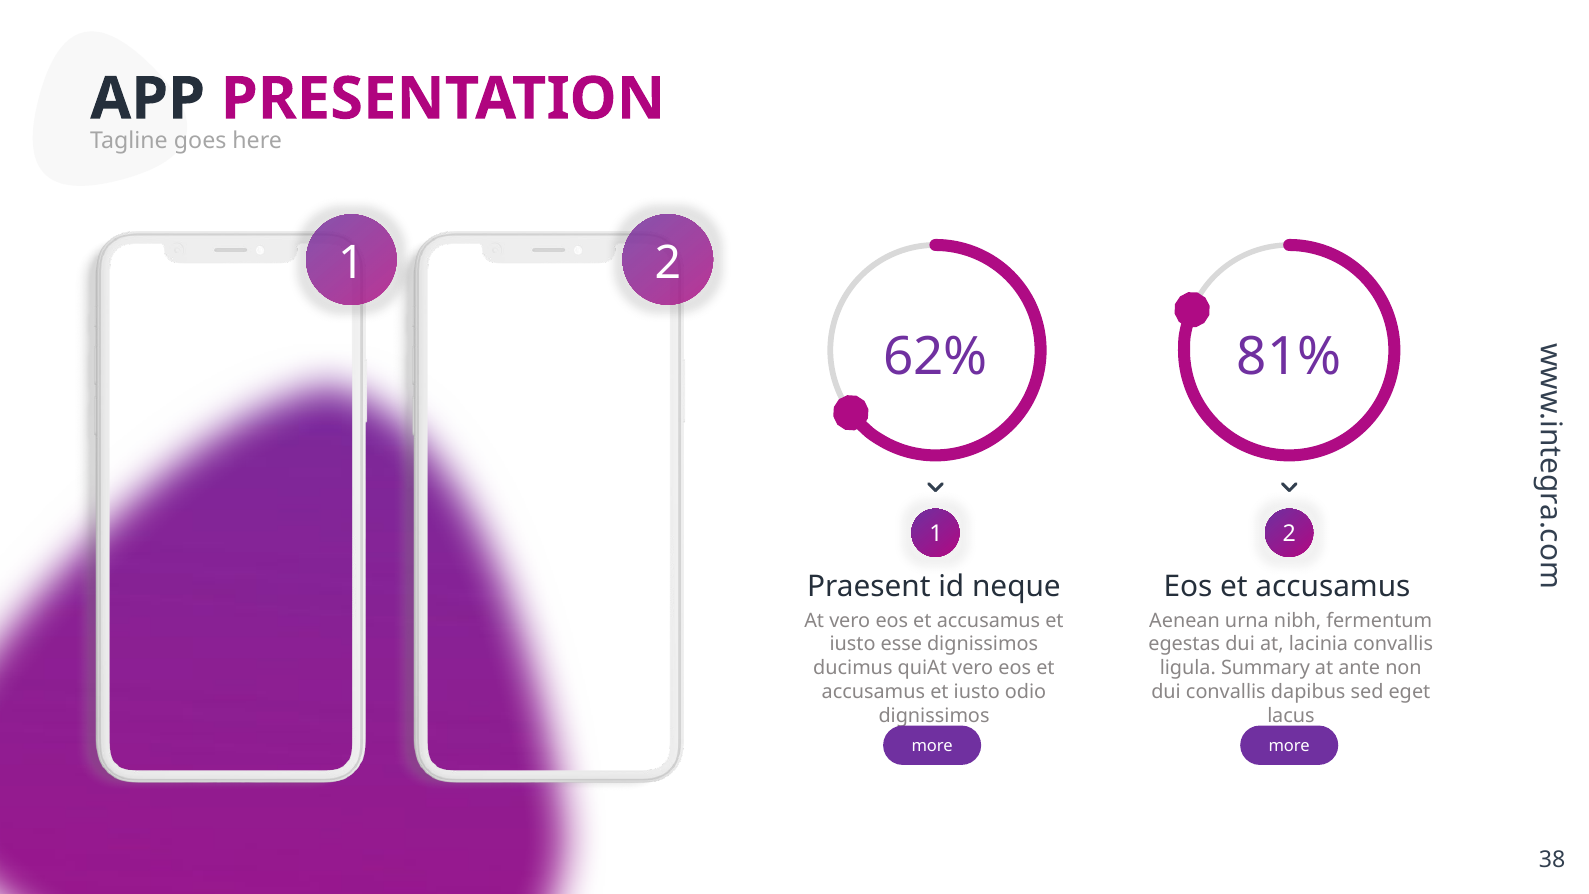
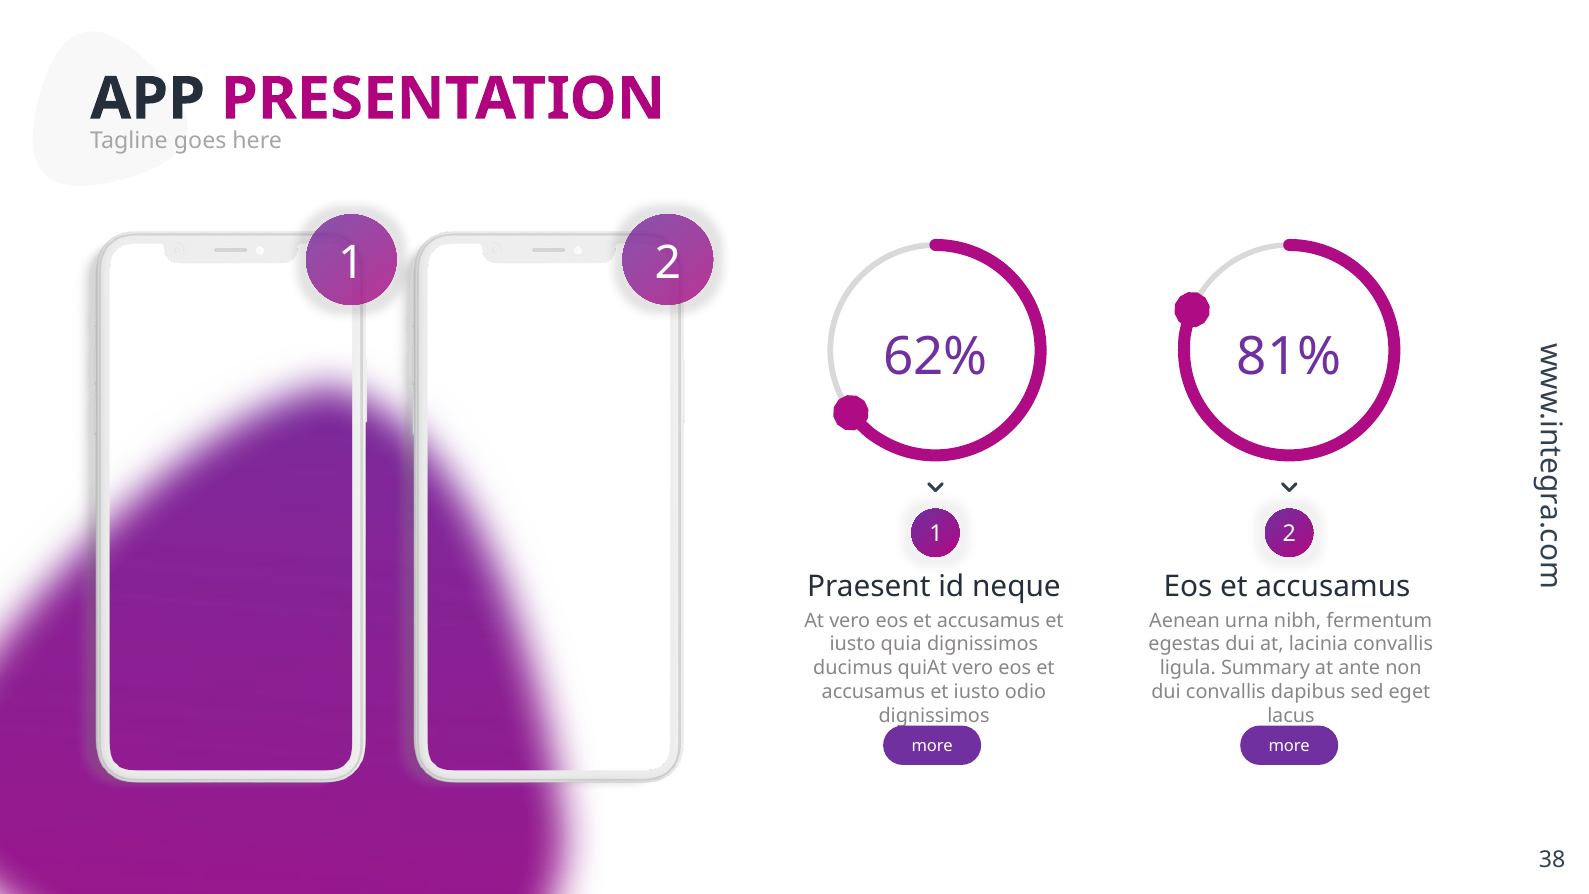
esse: esse -> quia
